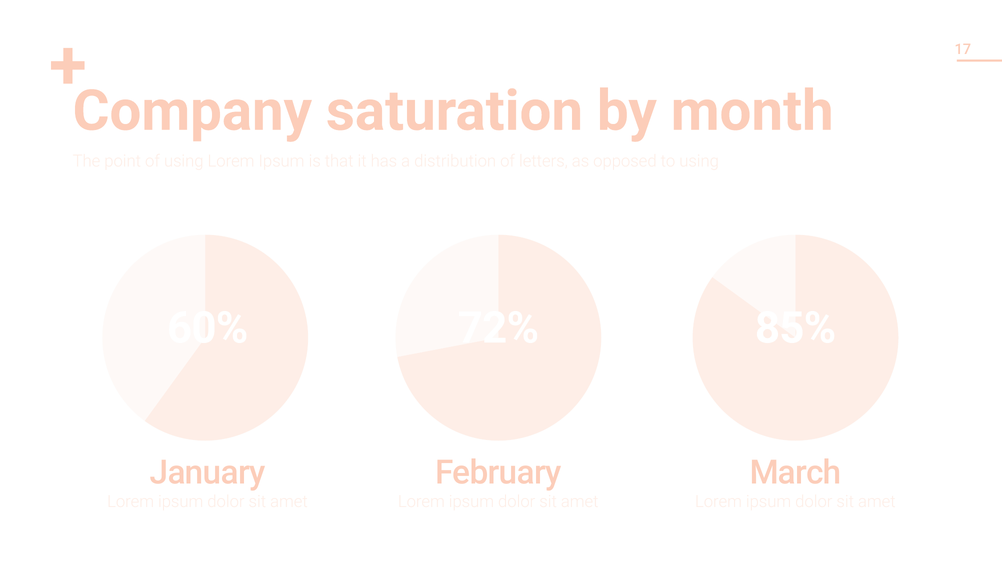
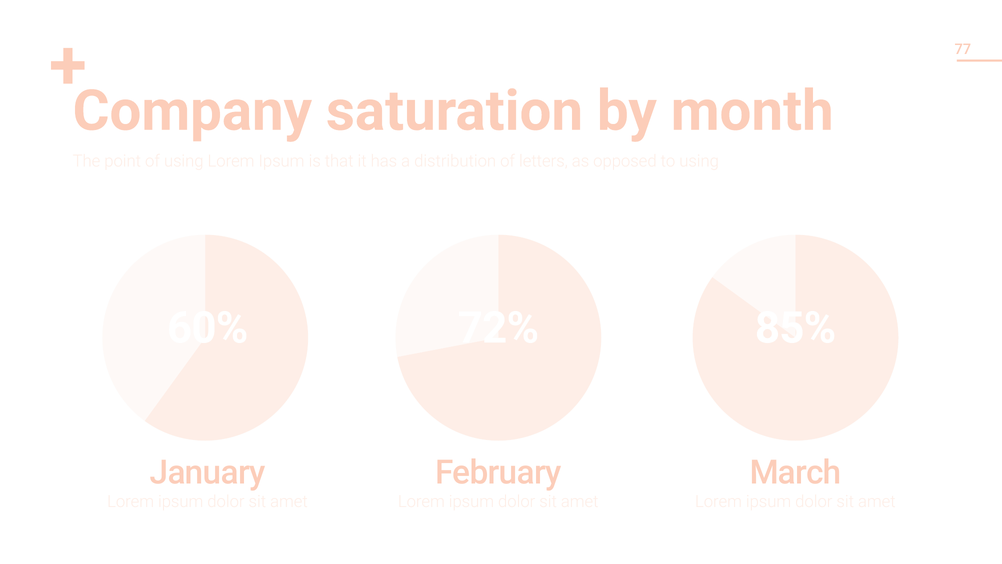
17: 17 -> 77
